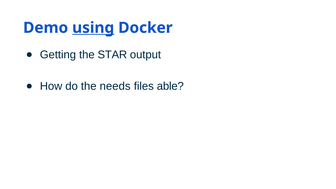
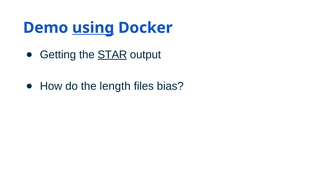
STAR underline: none -> present
needs: needs -> length
able: able -> bias
